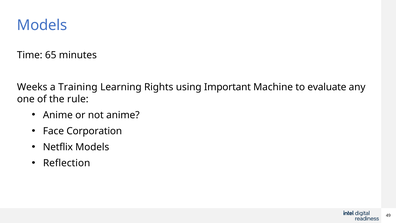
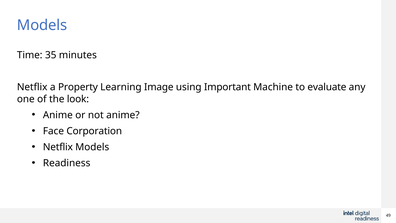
65: 65 -> 35
Weeks at (32, 87): Weeks -> Netflix
Training: Training -> Property
Rights: Rights -> Image
rule: rule -> look
Reflection: Reflection -> Readiness
